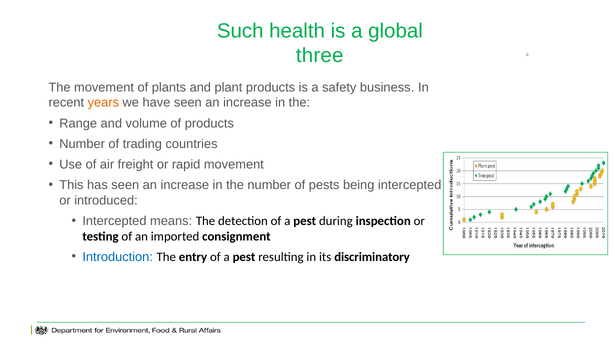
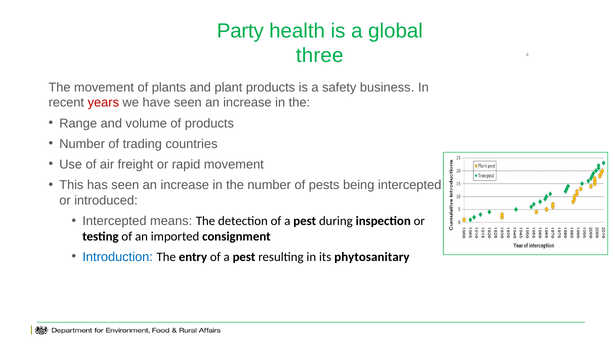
Such: Such -> Party
years colour: orange -> red
discriminatory: discriminatory -> phytosanitary
